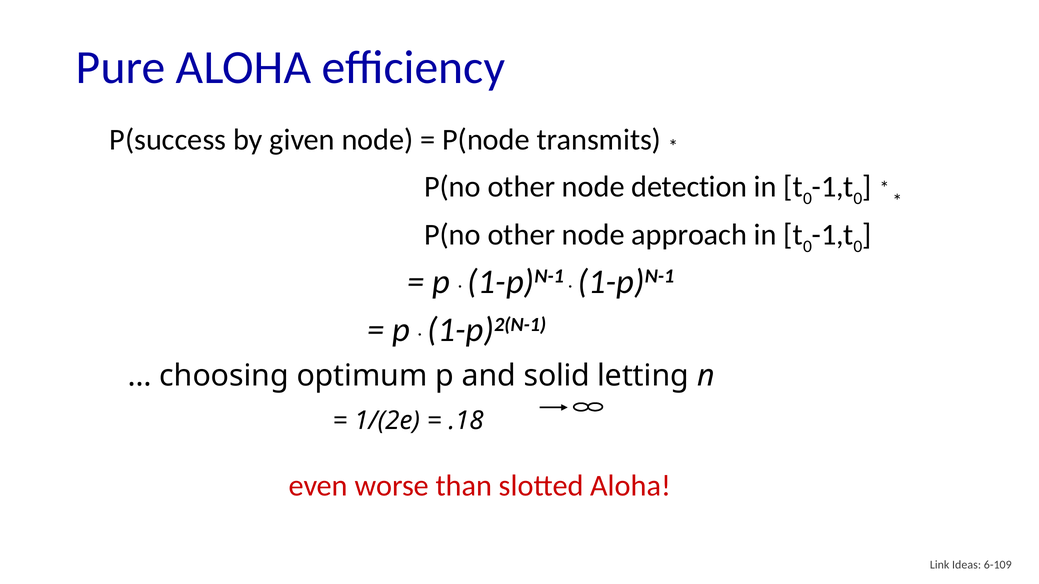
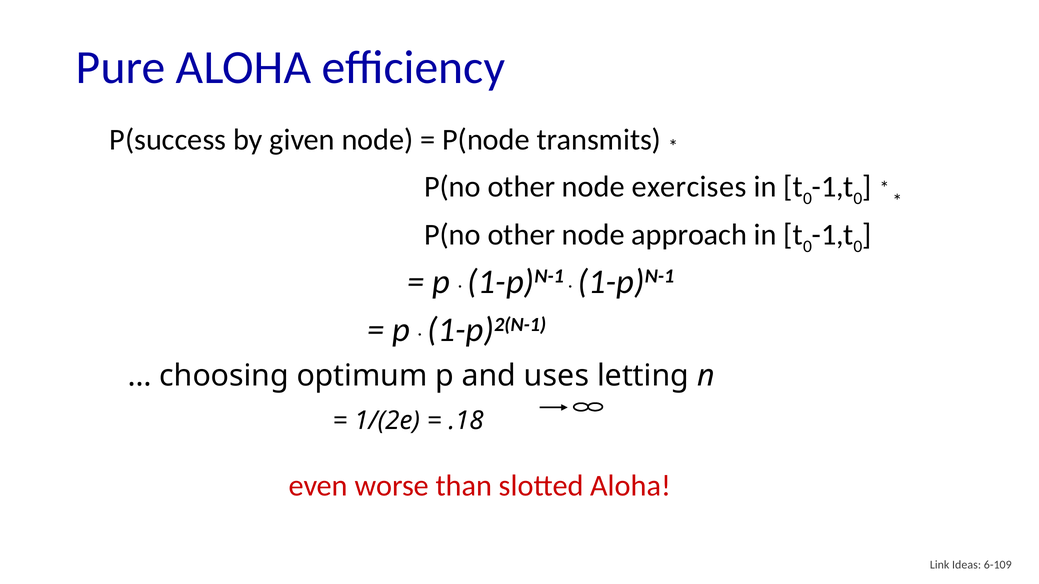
detection: detection -> exercises
solid: solid -> uses
